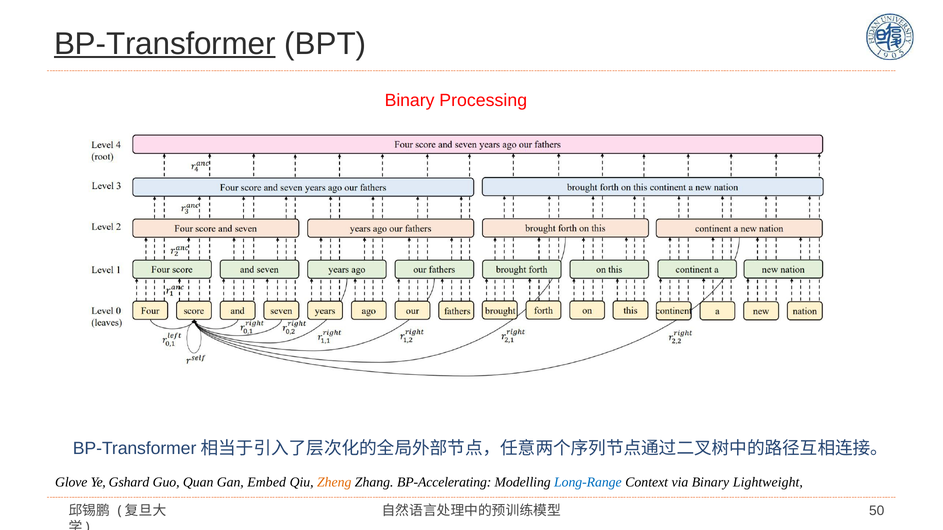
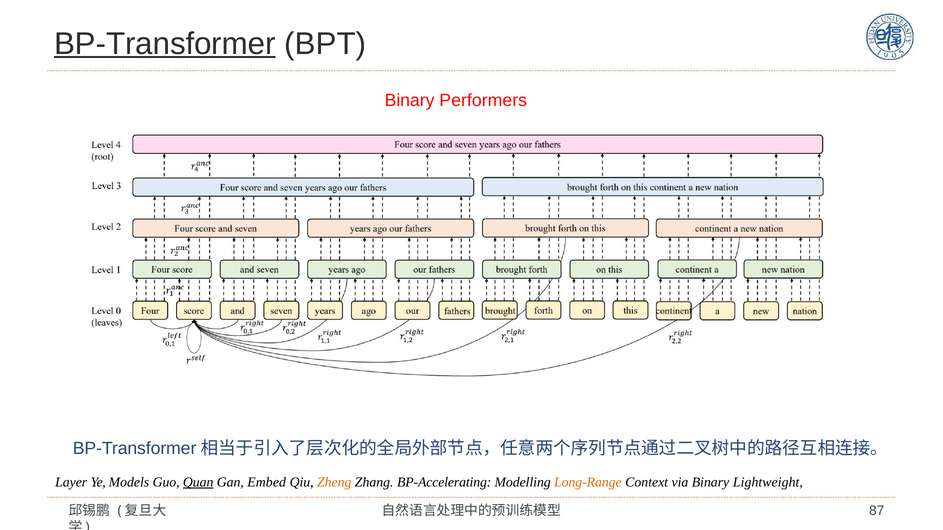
Processing: Processing -> Performers
Glove: Glove -> Layer
Gshard: Gshard -> Models
Quan underline: none -> present
Long-Range colour: blue -> orange
50: 50 -> 87
